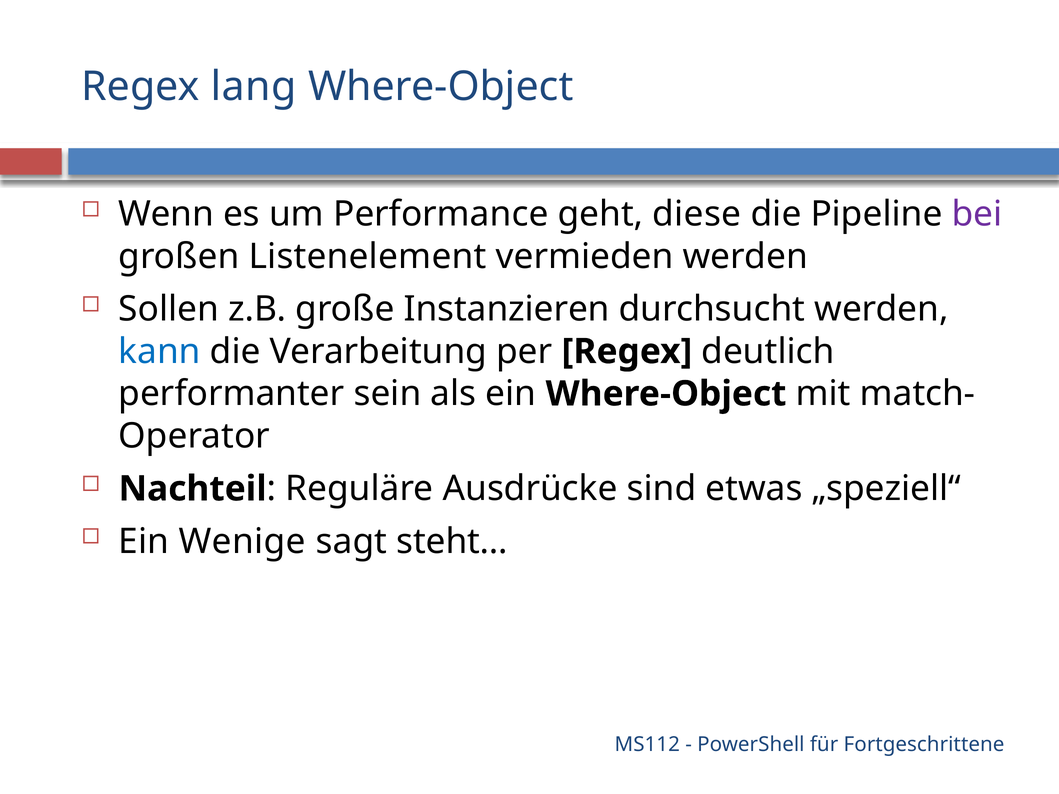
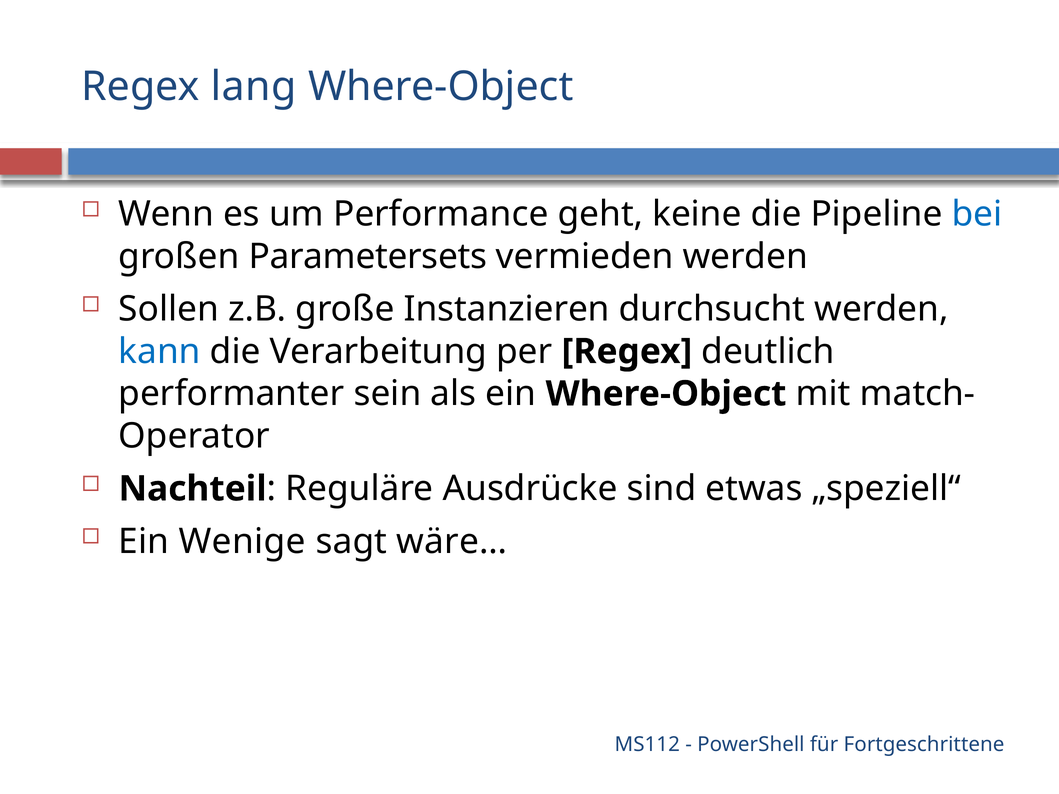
diese: diese -> keine
bei colour: purple -> blue
Listenelement: Listenelement -> Parametersets
steht…: steht… -> wäre…
